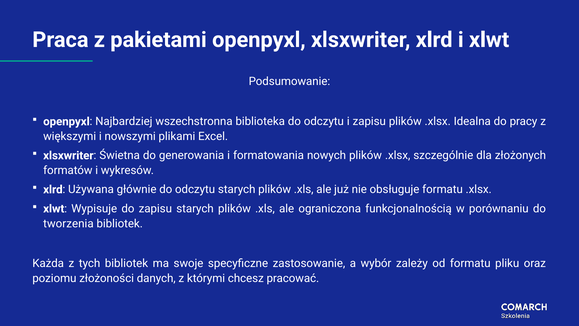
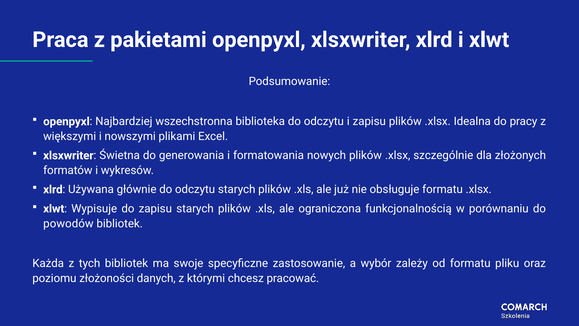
tworzenia: tworzenia -> powodów
